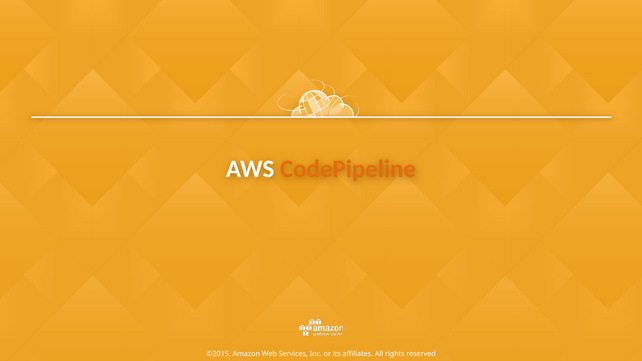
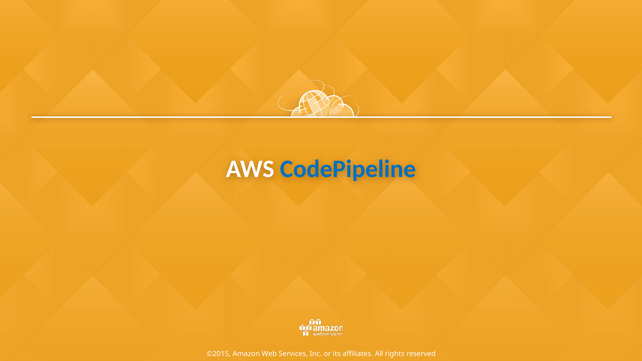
CodePipeline colour: orange -> blue
